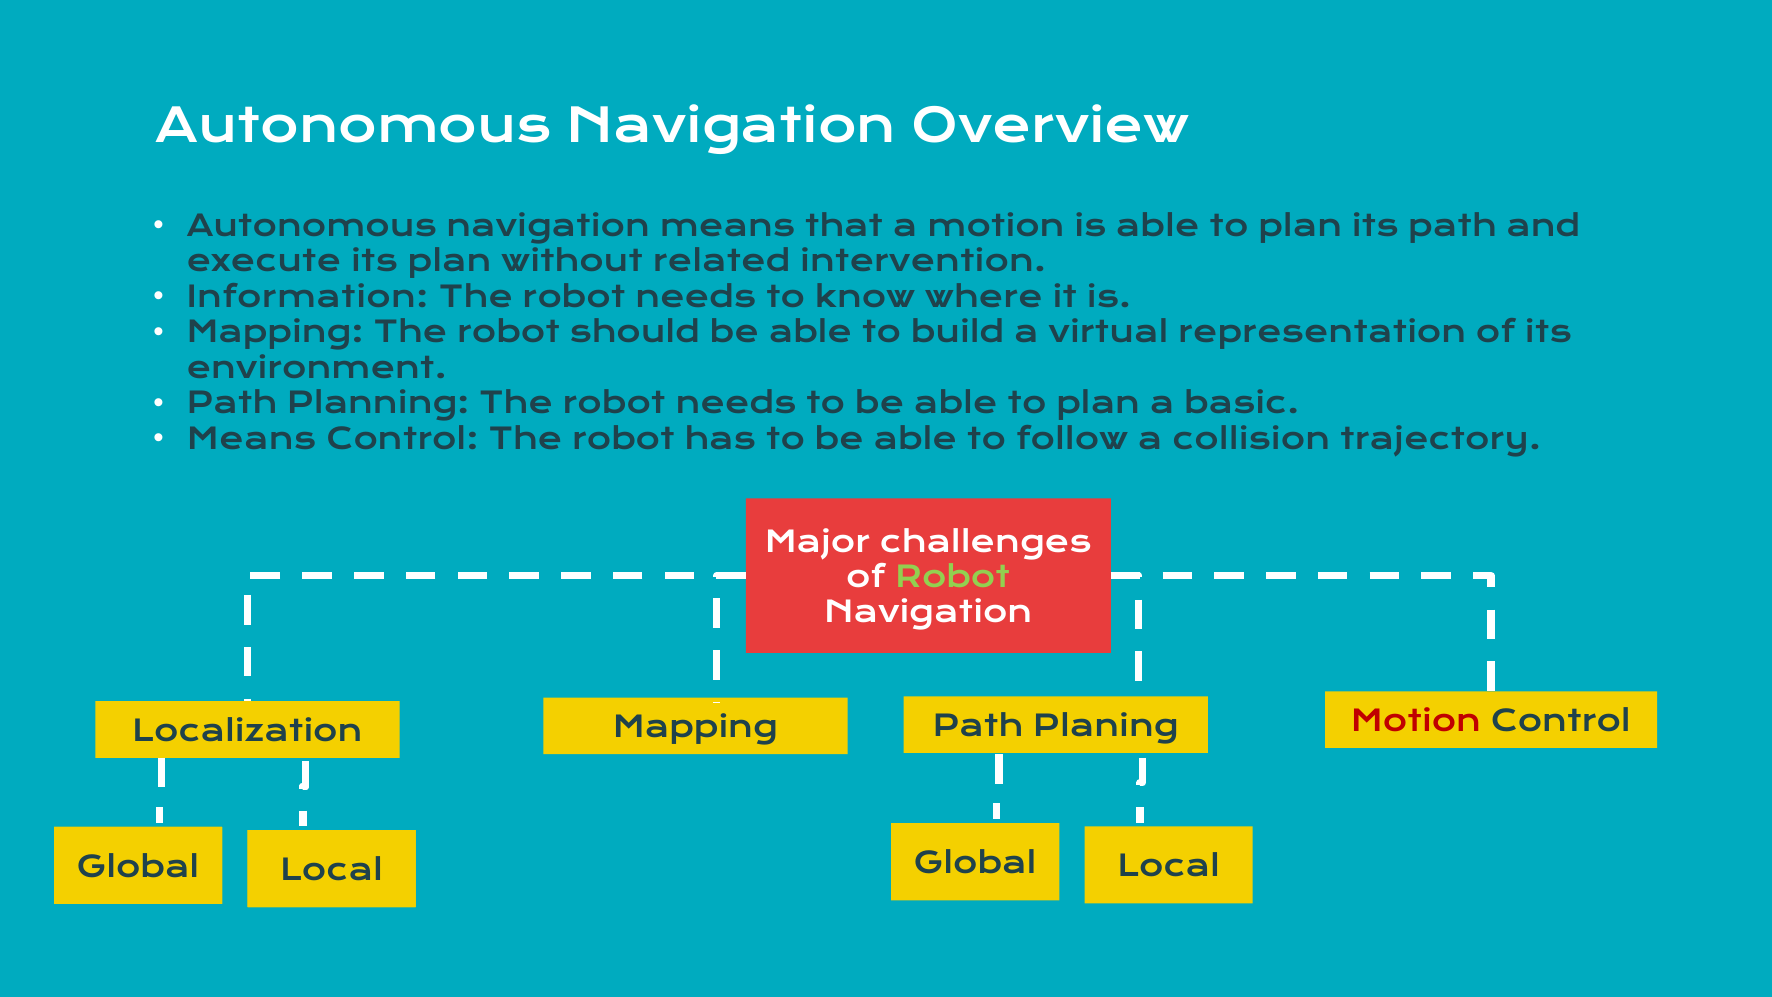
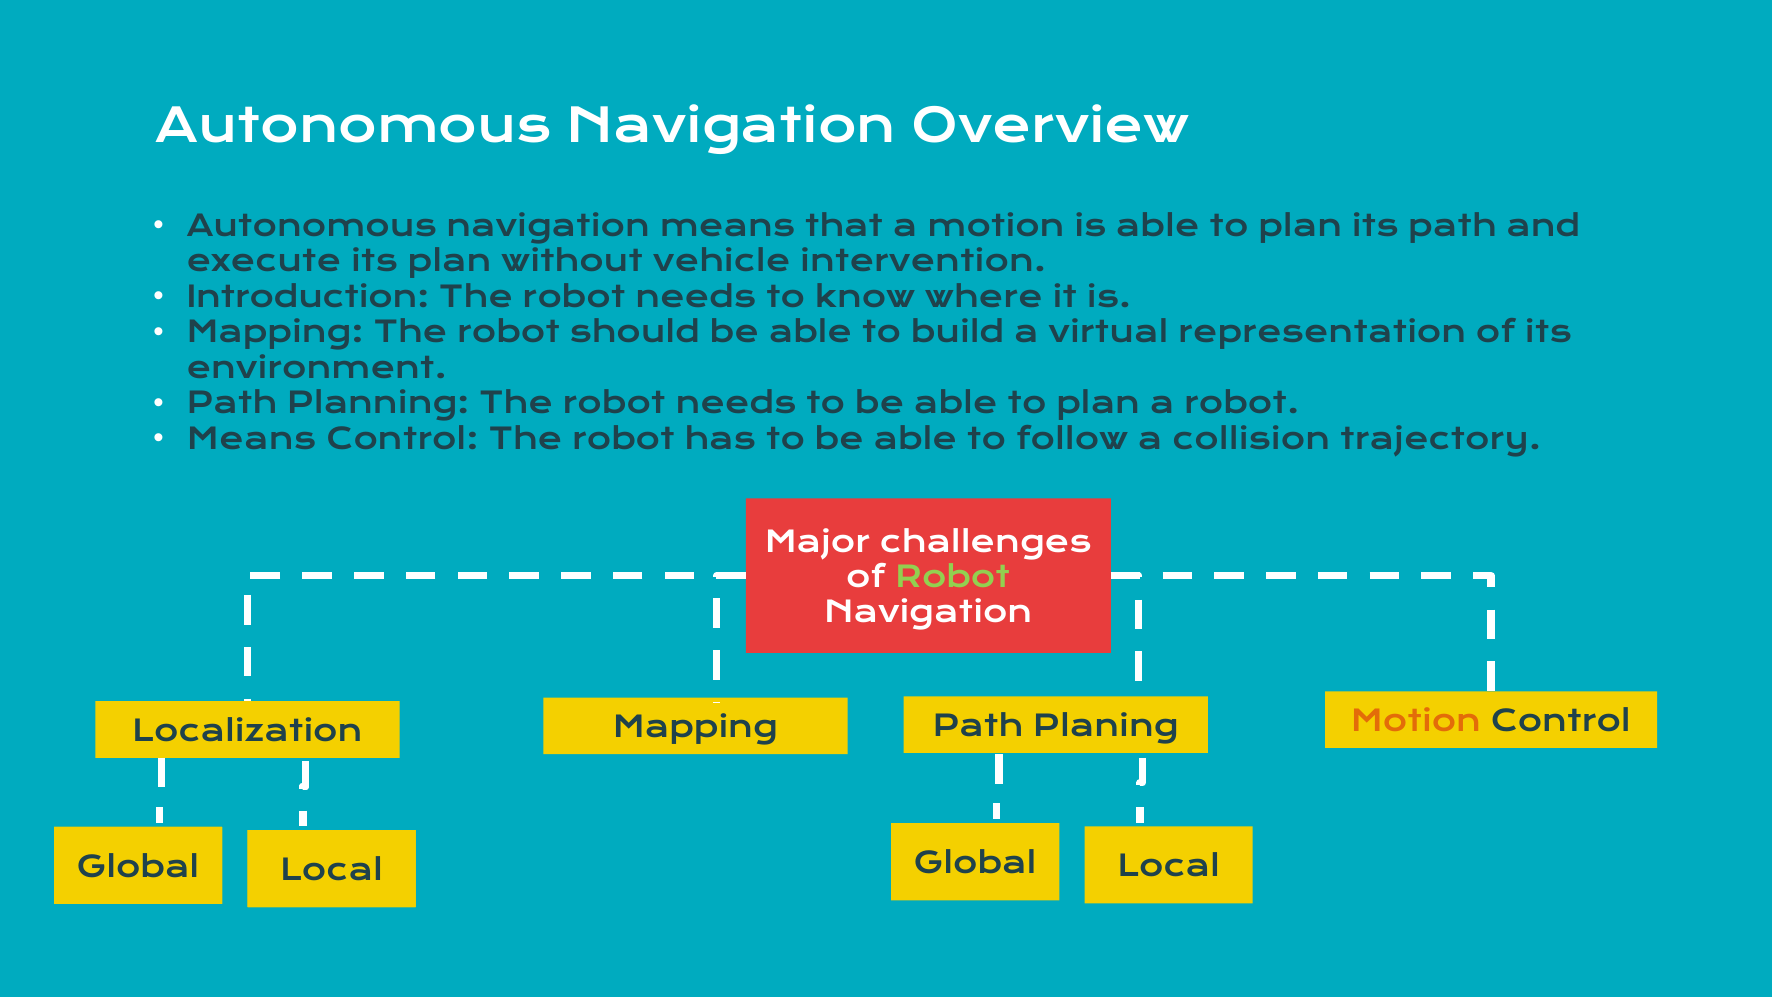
related: related -> vehicle
Information: Information -> Introduction
a basic: basic -> robot
Motion at (1416, 722) colour: red -> orange
